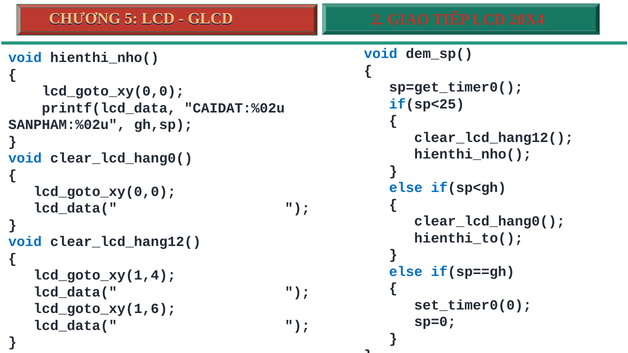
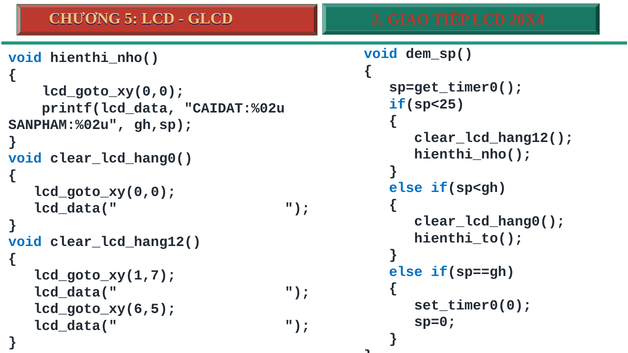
lcd_goto_xy(1,4: lcd_goto_xy(1,4 -> lcd_goto_xy(1,7
lcd_goto_xy(1,6: lcd_goto_xy(1,6 -> lcd_goto_xy(6,5
